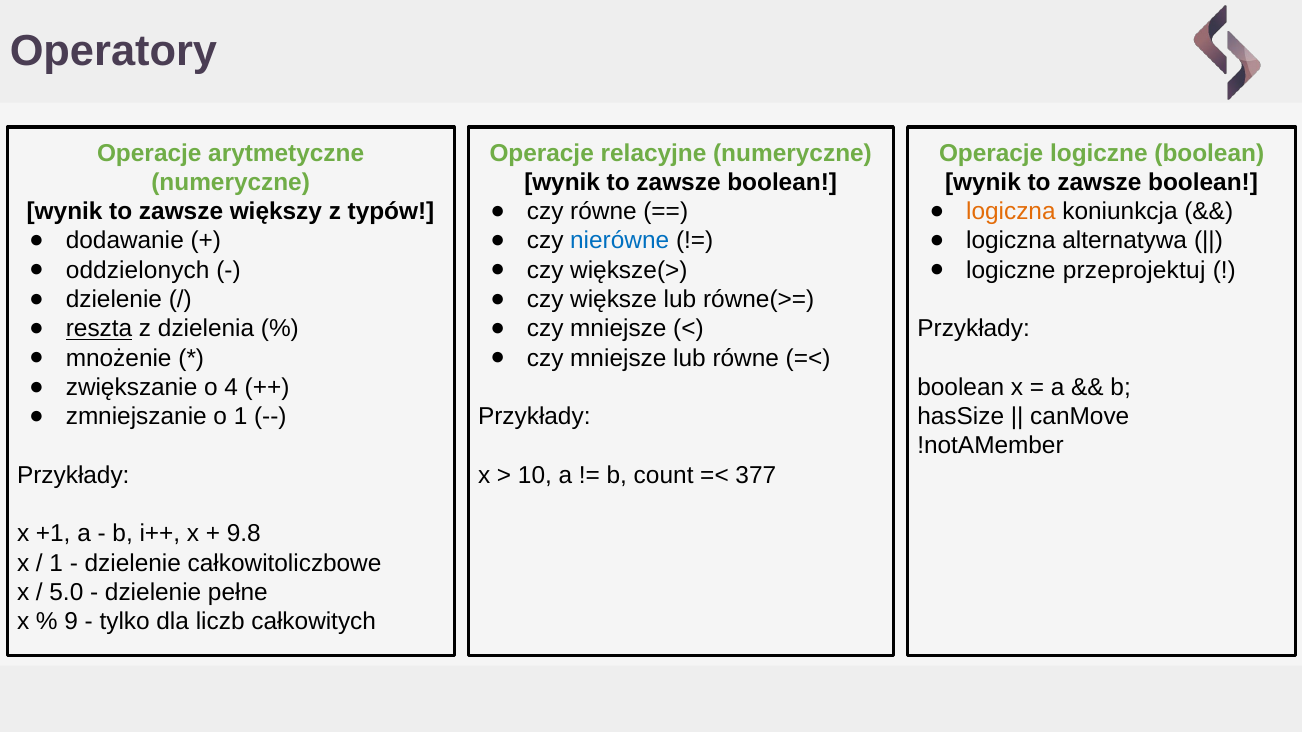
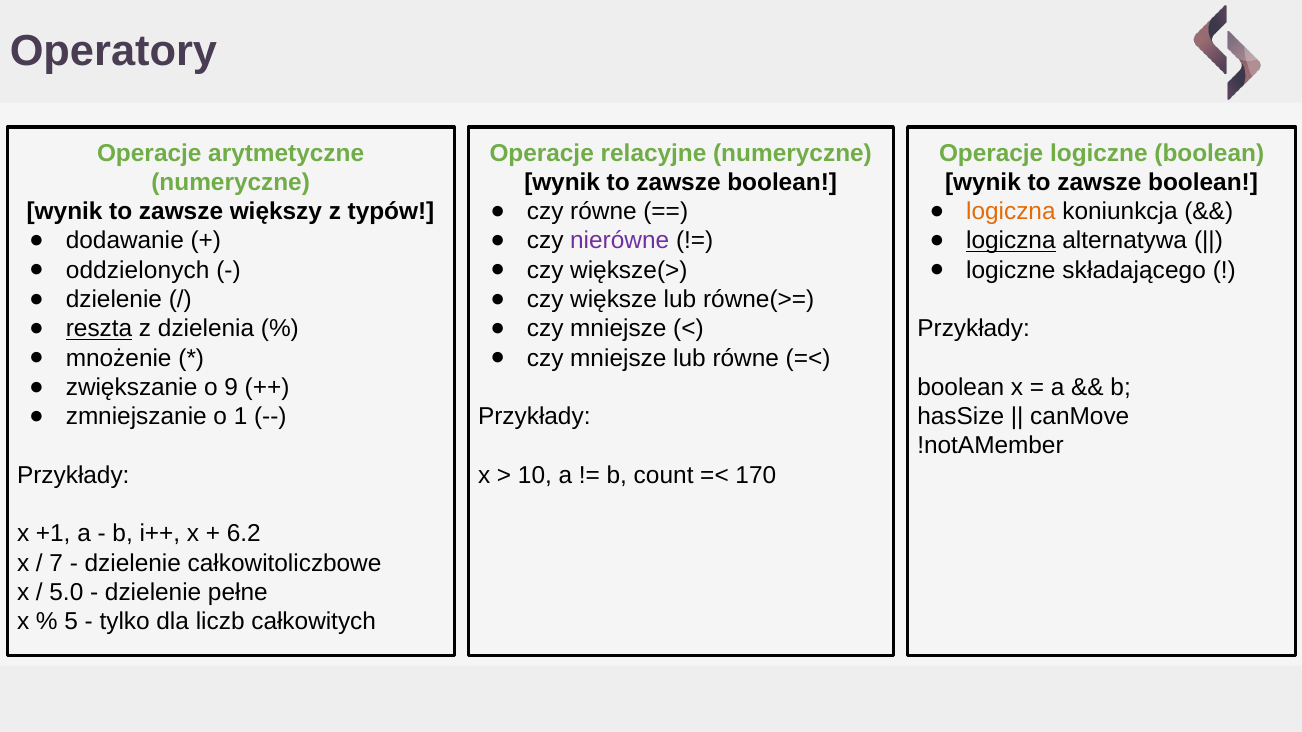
nierówne colour: blue -> purple
logiczna at (1011, 241) underline: none -> present
przeprojektuj: przeprojektuj -> składającego
4: 4 -> 9
377: 377 -> 170
9.8: 9.8 -> 6.2
1 at (56, 563): 1 -> 7
9: 9 -> 5
